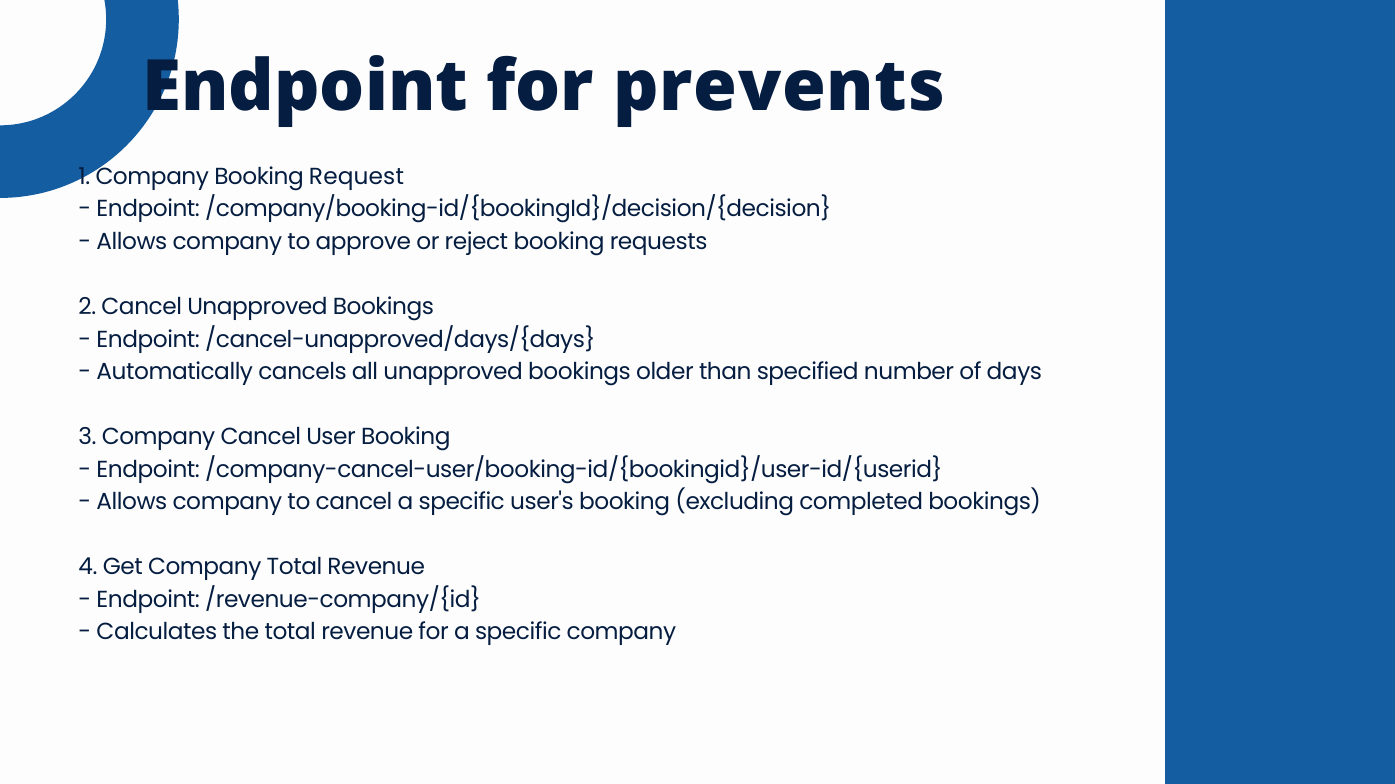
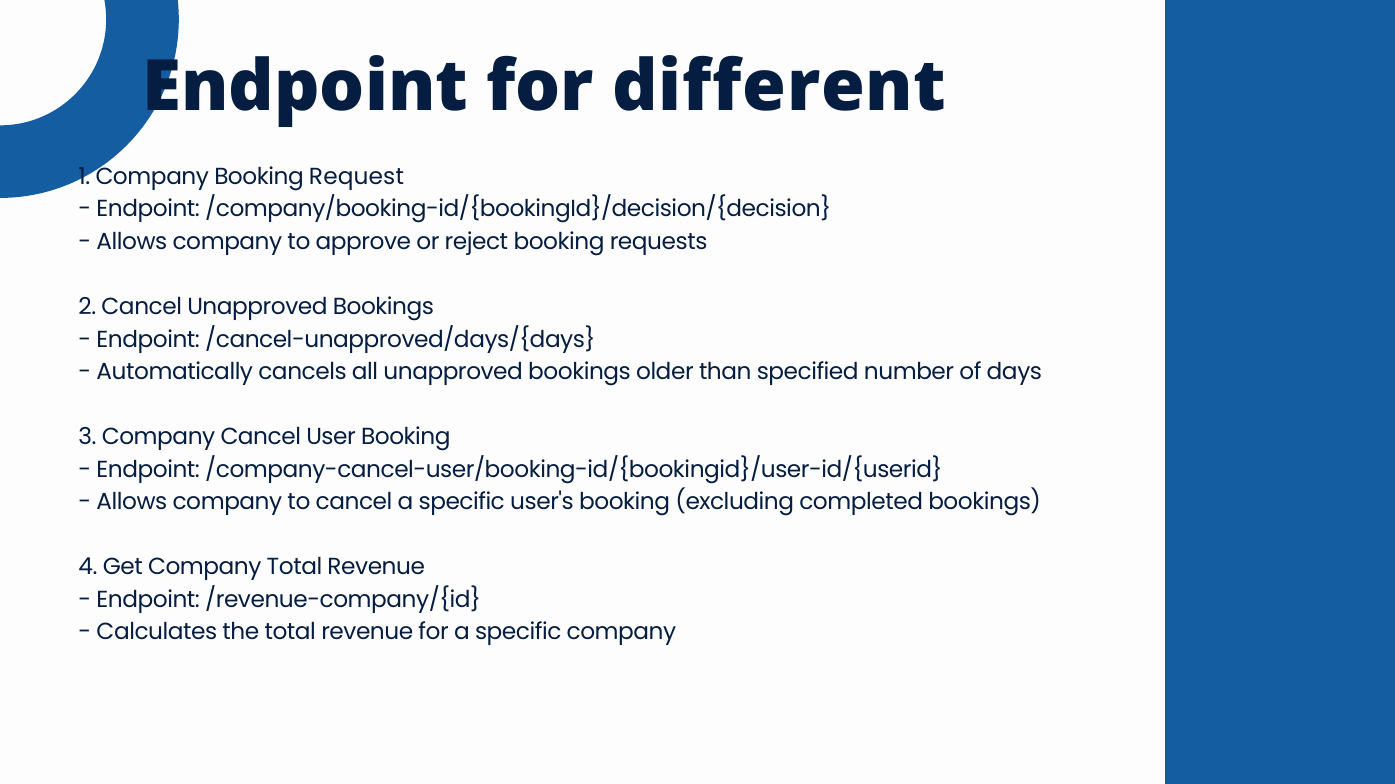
prevents: prevents -> different
